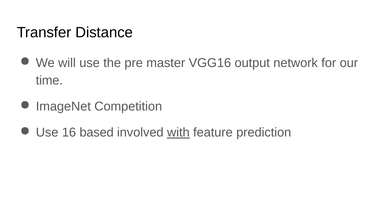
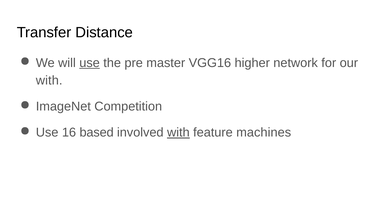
use at (90, 63) underline: none -> present
output: output -> higher
time at (49, 80): time -> with
prediction: prediction -> machines
